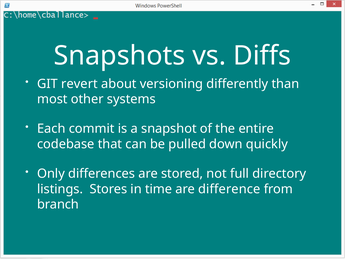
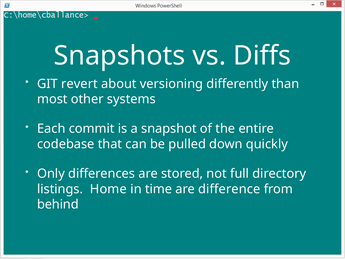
Stores: Stores -> Home
branch: branch -> behind
